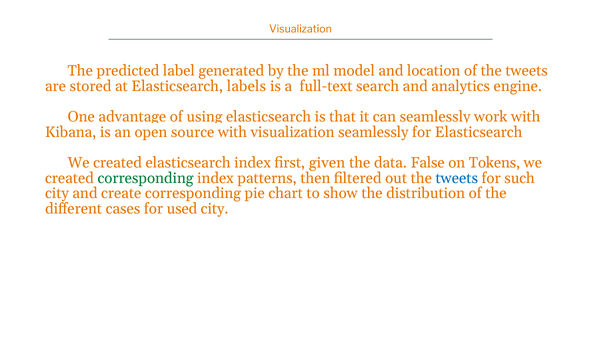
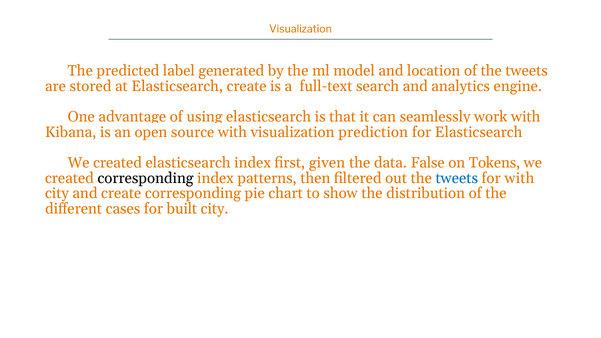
Elasticsearch labels: labels -> create
visualization seamlessly: seamlessly -> prediction
corresponding at (146, 178) colour: green -> black
for such: such -> with
used: used -> built
